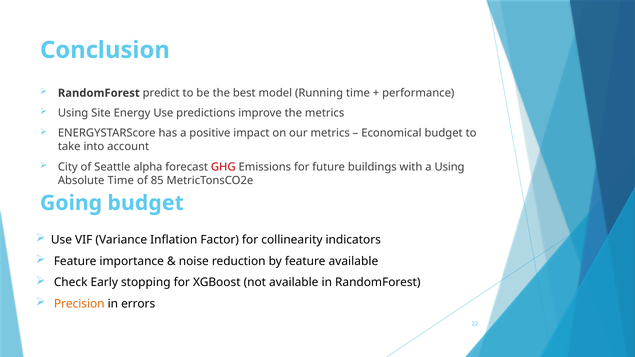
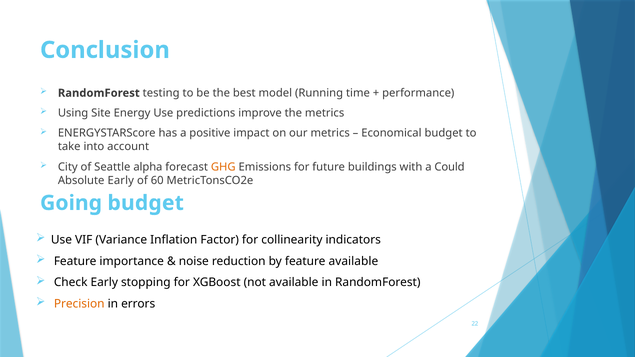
predict: predict -> testing
GHG colour: red -> orange
a Using: Using -> Could
Absolute Time: Time -> Early
85: 85 -> 60
